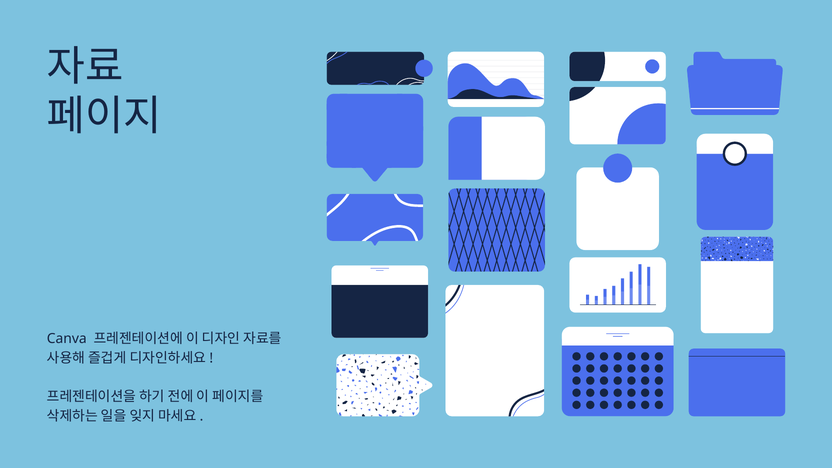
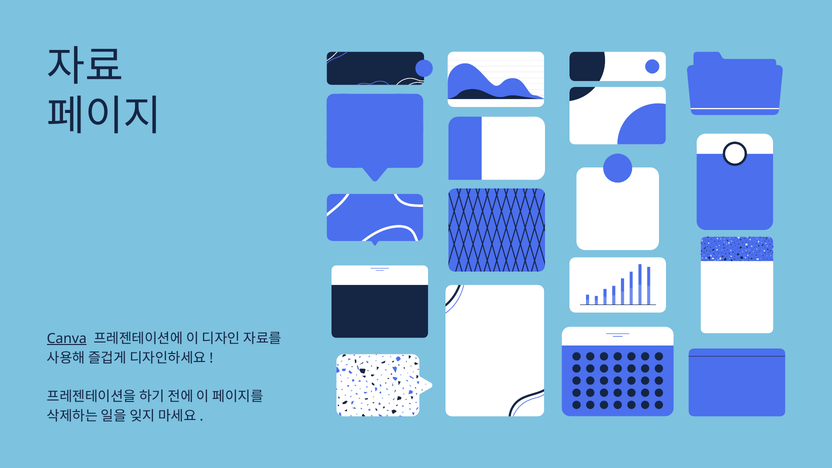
Canva underline: none -> present
